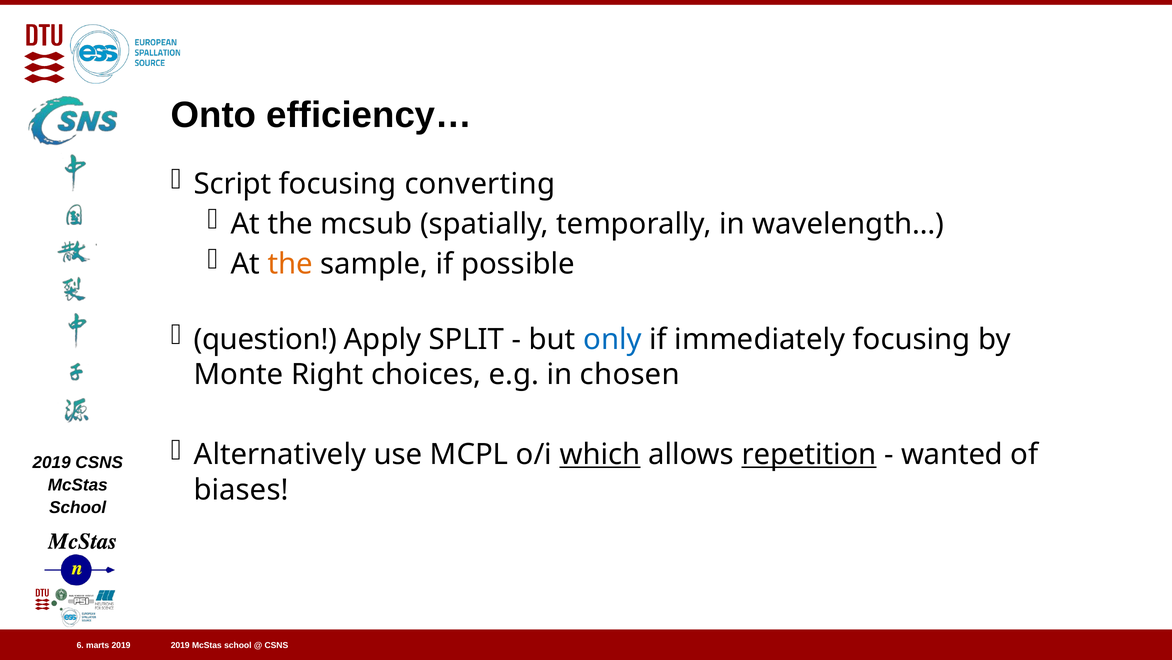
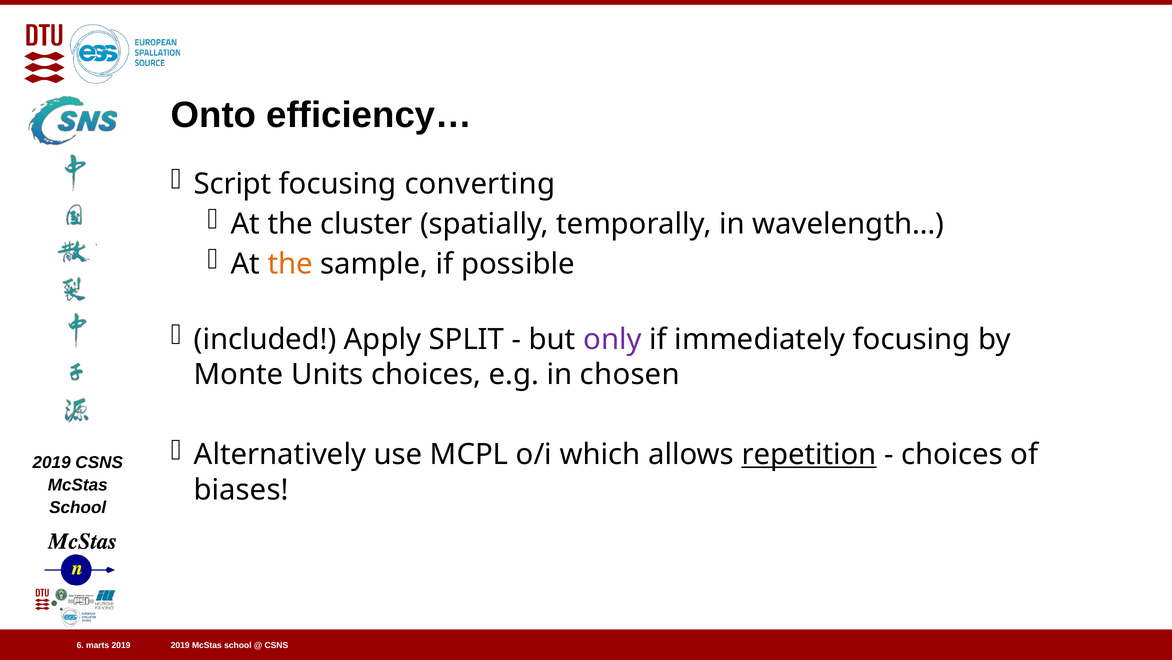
mcsub: mcsub -> cluster
question: question -> included
only colour: blue -> purple
Right: Right -> Units
which underline: present -> none
wanted at (952, 455): wanted -> choices
